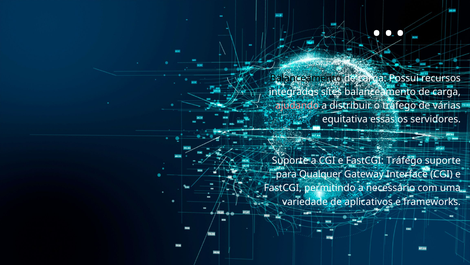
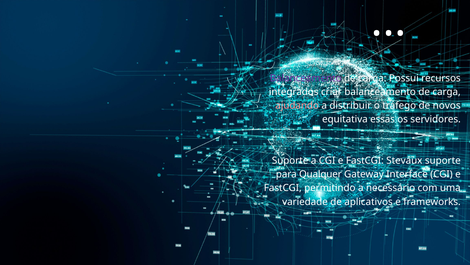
Balanceamento at (306, 78) colour: black -> purple
sites: sites -> criar
várias: várias -> novos
FastCGI Tráfego: Tráfego -> Stevaux
